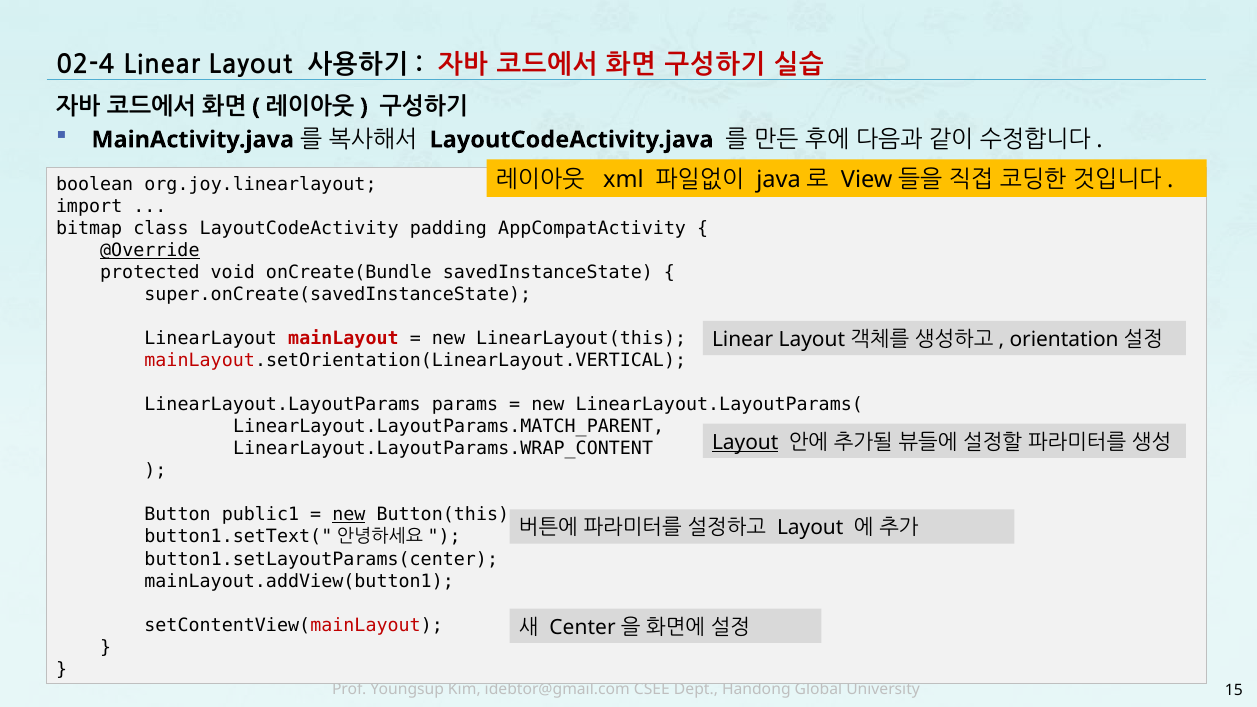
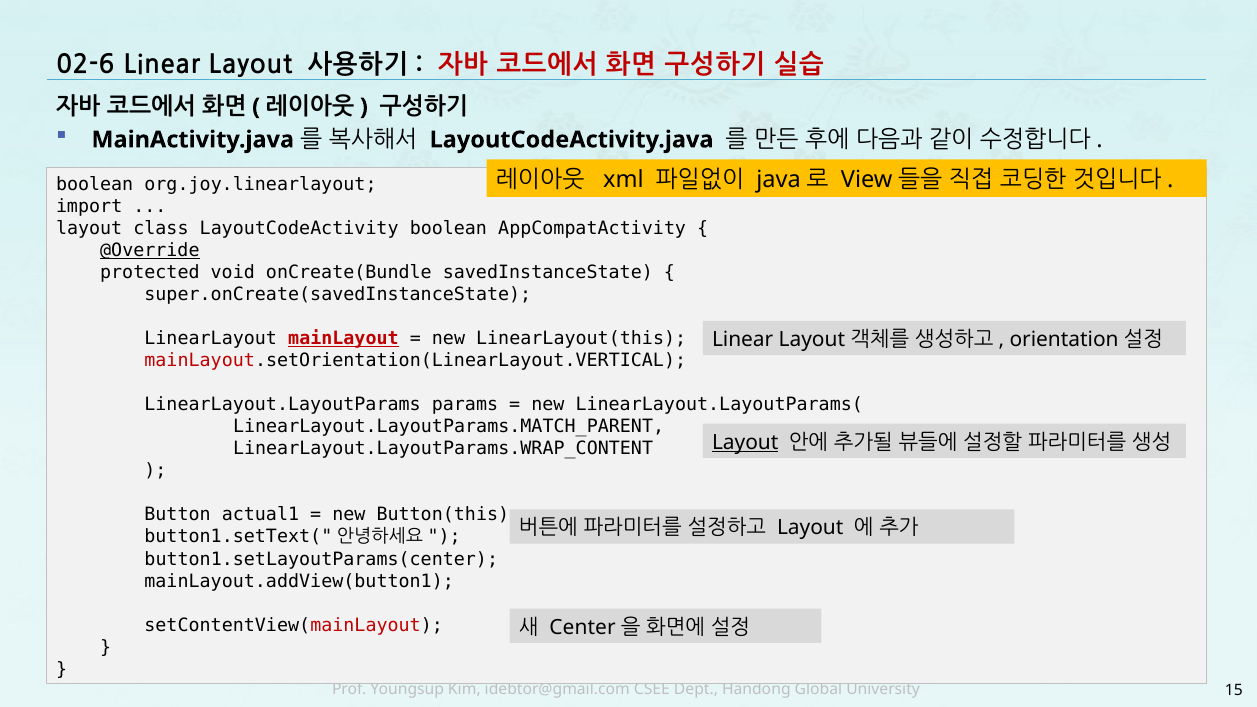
02-4: 02-4 -> 02-6
bitmap at (89, 229): bitmap -> layout
LayoutCodeActivity padding: padding -> boolean
mainLayout underline: none -> present
public1: public1 -> actual1
new at (349, 515) underline: present -> none
